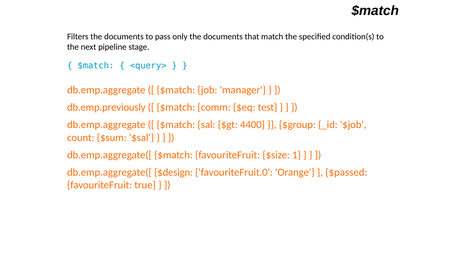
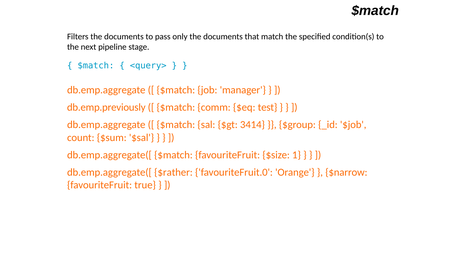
4400: 4400 -> 3414
$design: $design -> $rather
$passed: $passed -> $narrow
